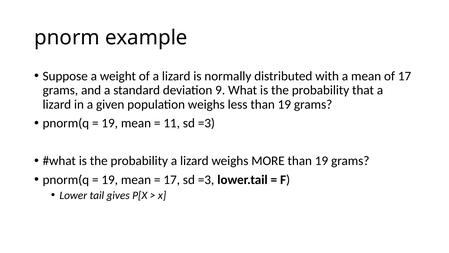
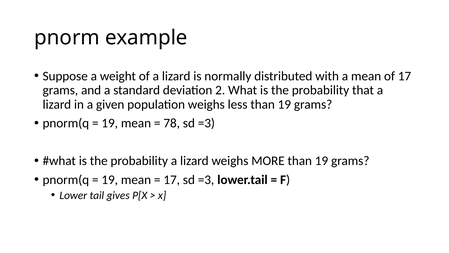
9: 9 -> 2
11: 11 -> 78
